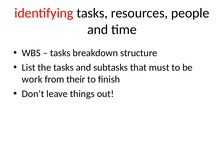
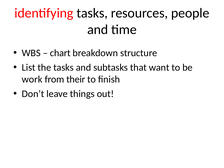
tasks at (60, 53): tasks -> chart
must: must -> want
